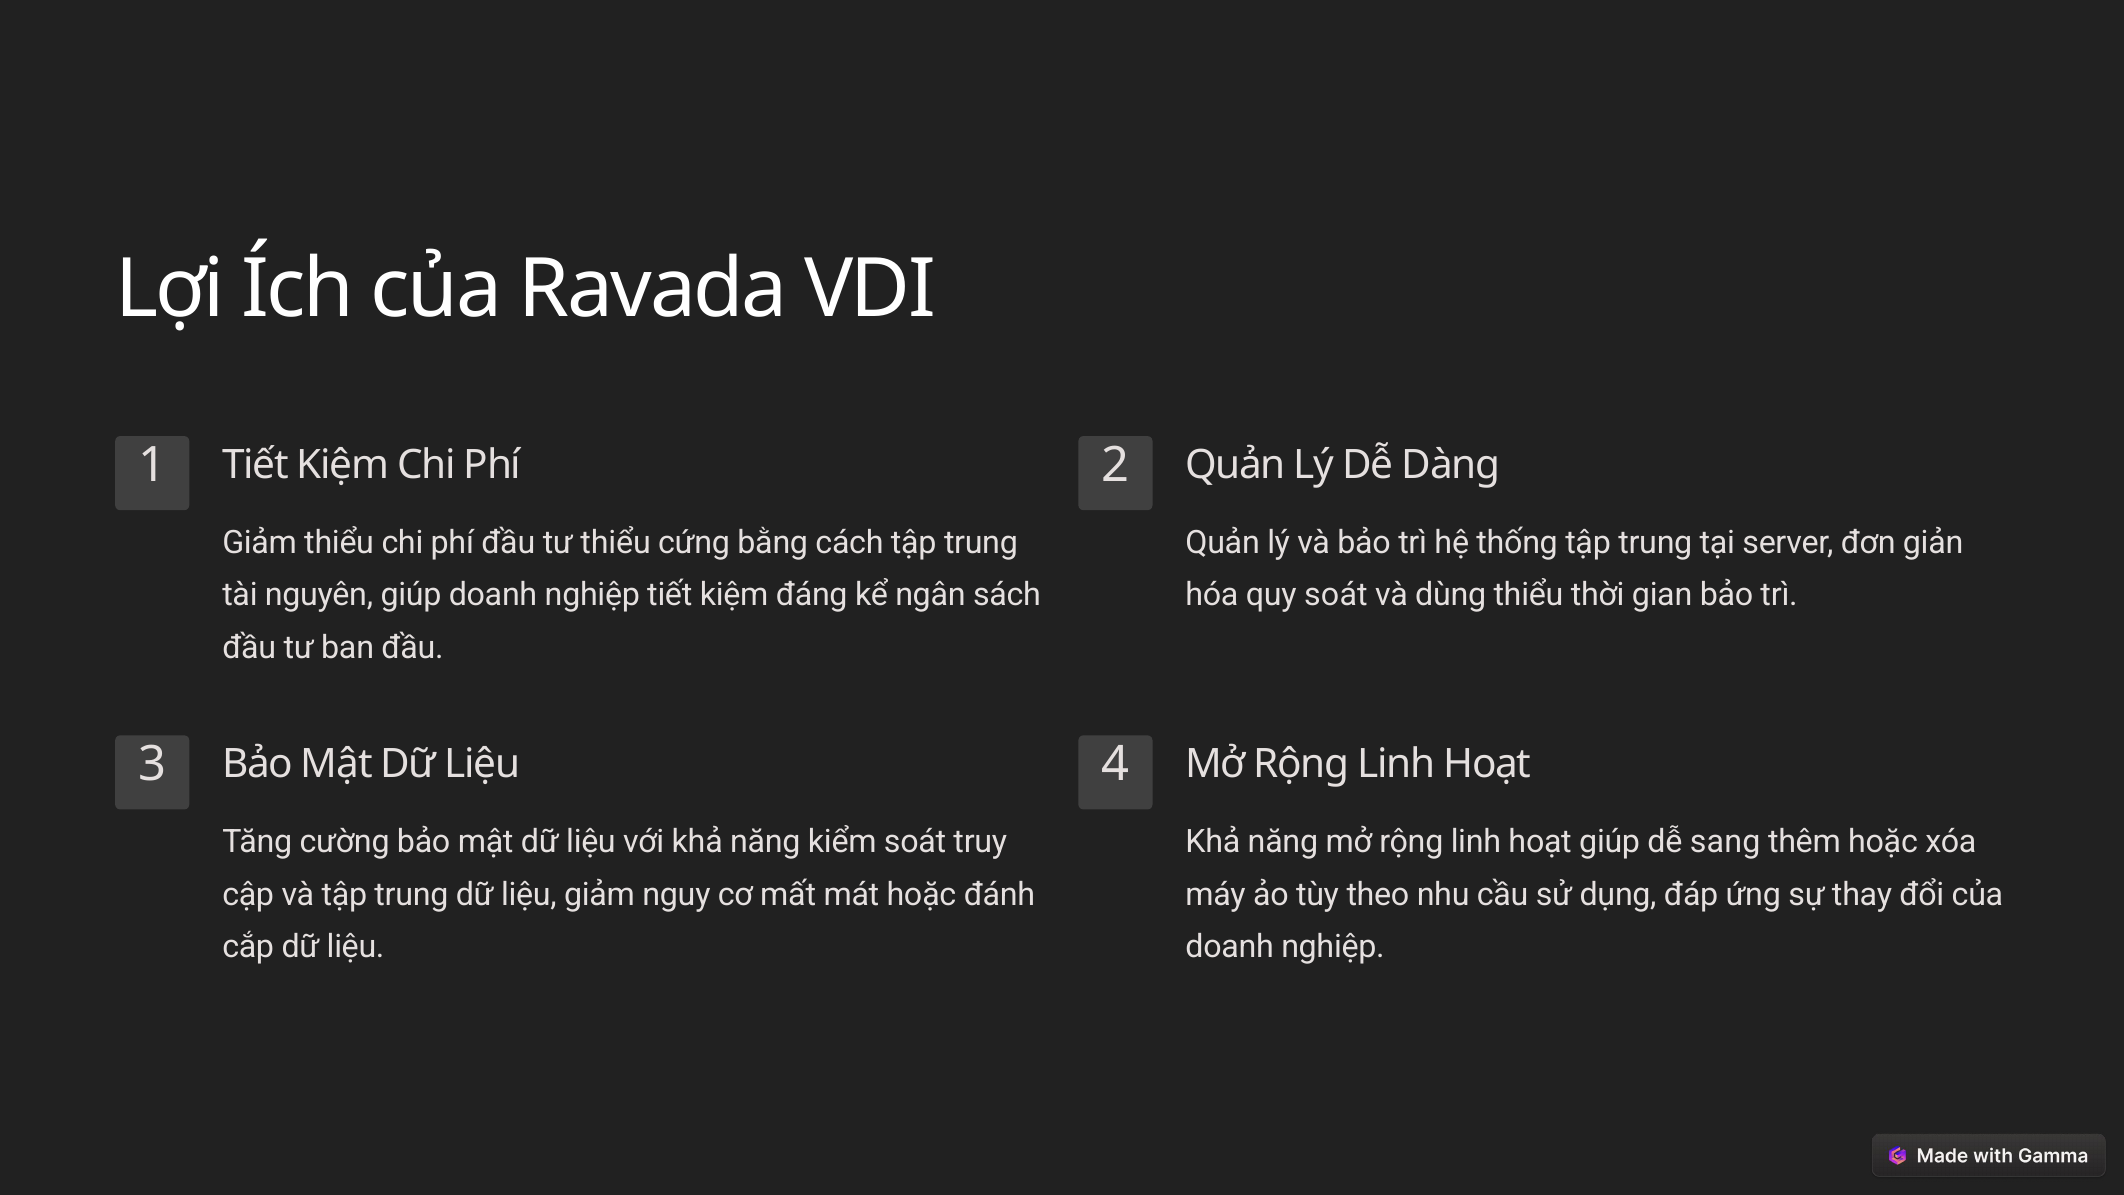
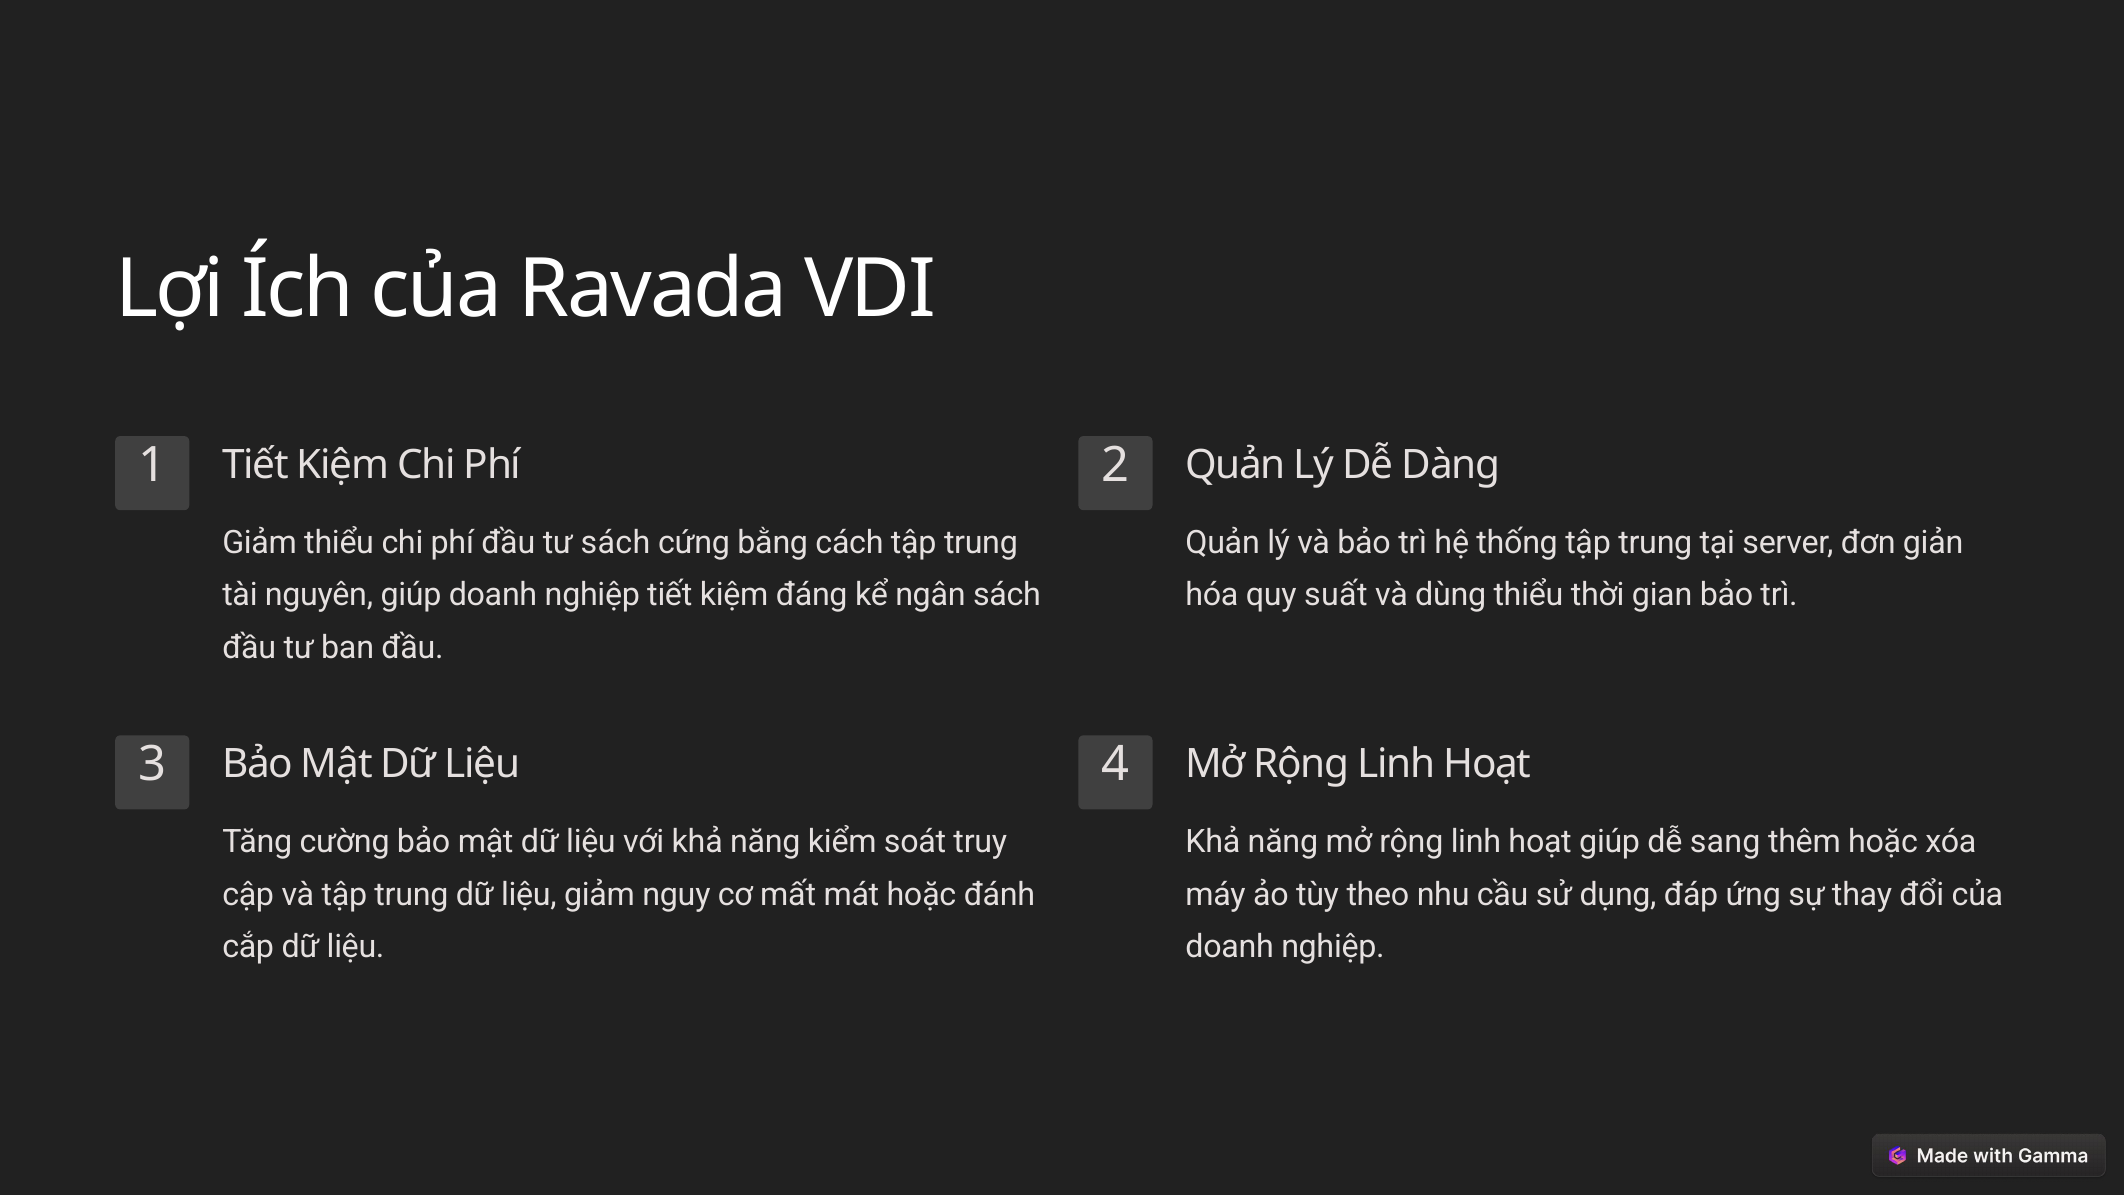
tư thiểu: thiểu -> sách
quy soát: soát -> suất
